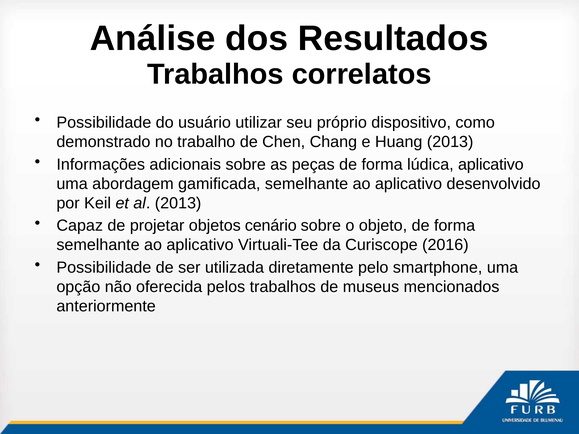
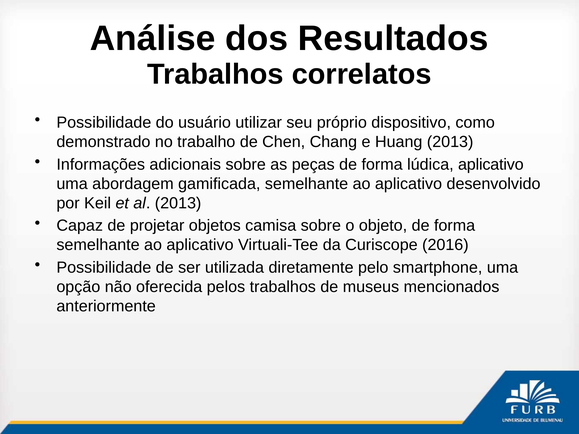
cenário: cenário -> camisa
